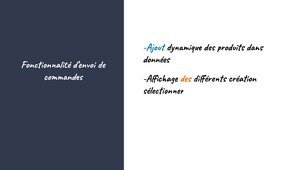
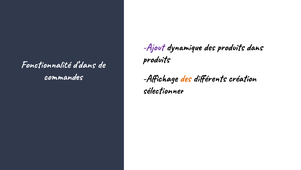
Ajout colour: blue -> purple
données at (156, 59): données -> produits
d’envoi: d’envoi -> d’dans
